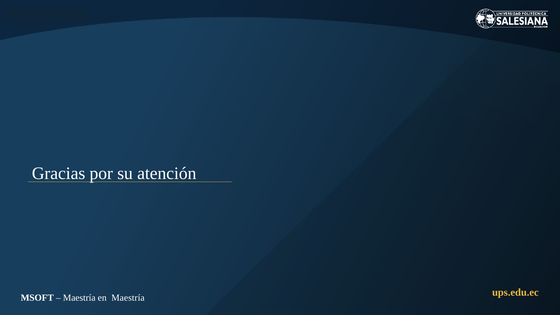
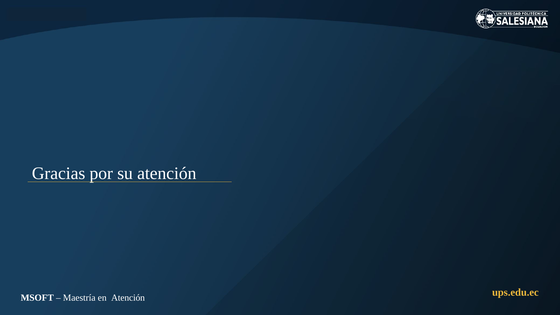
en Maestría: Maestría -> Atención
